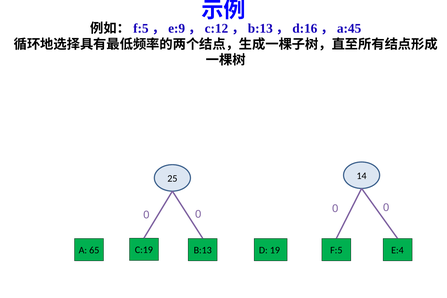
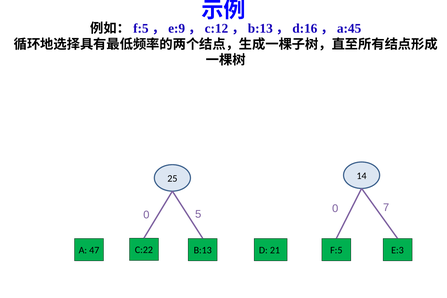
0 at (386, 207): 0 -> 7
0 at (198, 214): 0 -> 5
C:19: C:19 -> C:22
65: 65 -> 47
E:4: E:4 -> E:3
19: 19 -> 21
